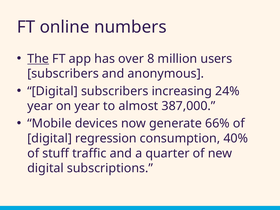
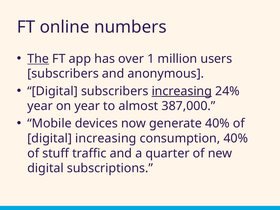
8: 8 -> 1
increasing at (182, 91) underline: none -> present
generate 66%: 66% -> 40%
digital regression: regression -> increasing
